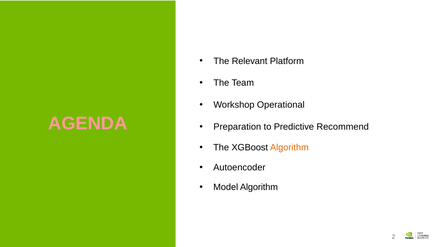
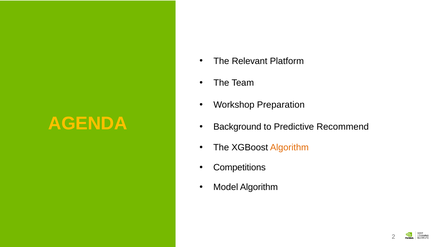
Operational: Operational -> Preparation
AGENDA colour: pink -> yellow
Preparation: Preparation -> Background
Autoencoder: Autoencoder -> Competitions
